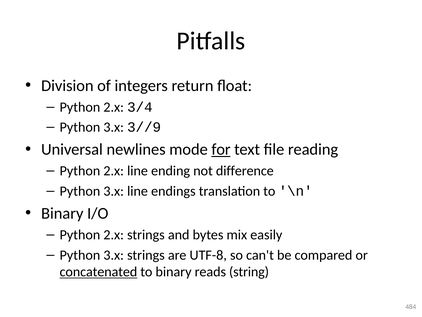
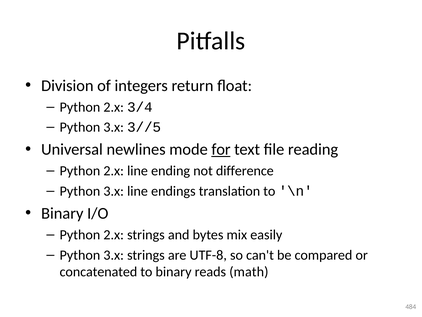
3//9: 3//9 -> 3//5
concatenated underline: present -> none
string: string -> math
